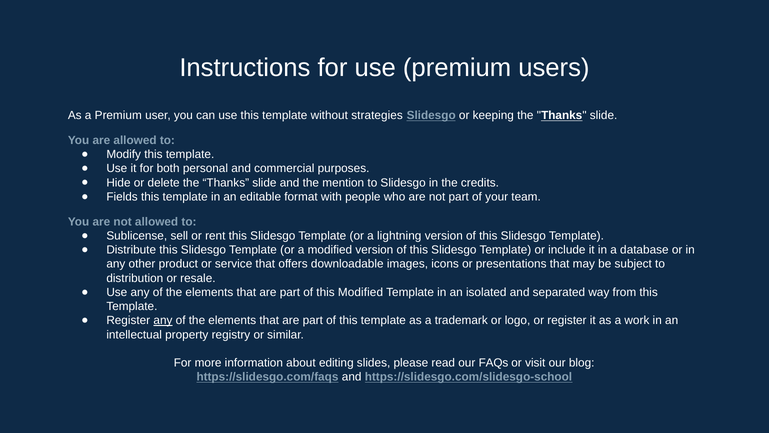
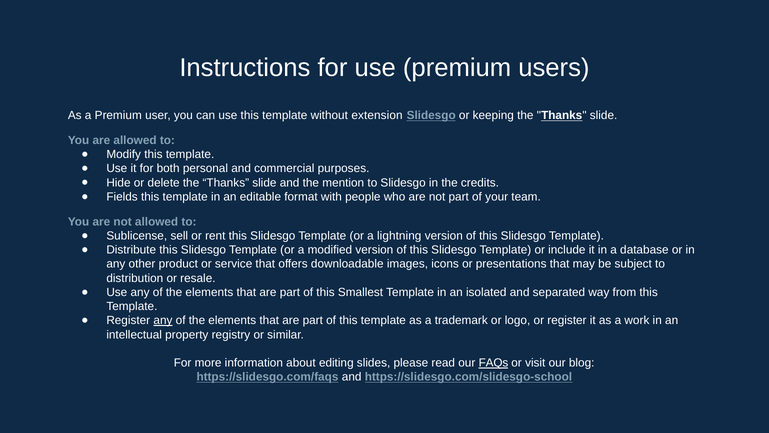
strategies: strategies -> extension
this Modified: Modified -> Smallest
FAQs underline: none -> present
